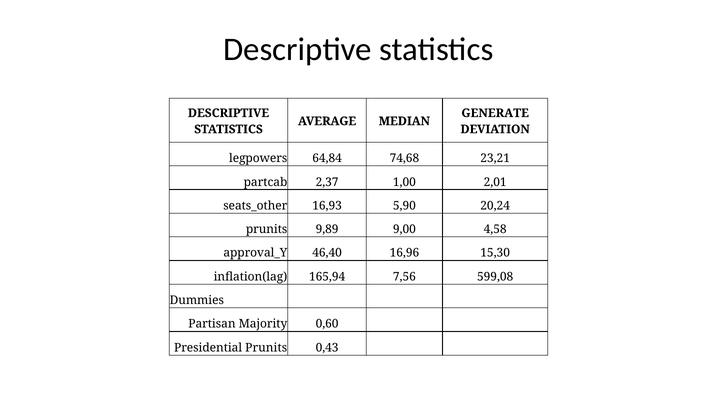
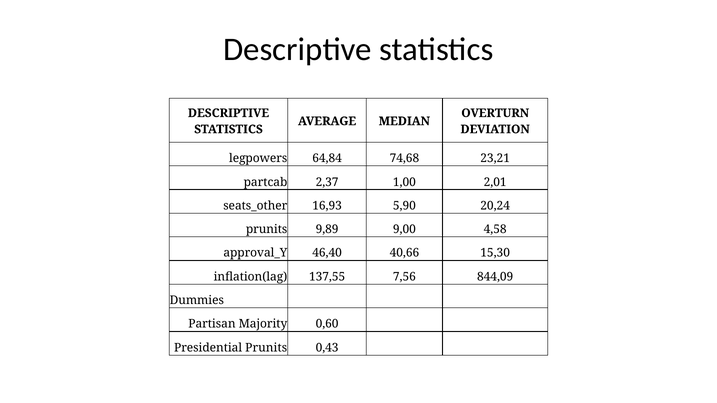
GENERATE: GENERATE -> OVERTURN
16,96: 16,96 -> 40,66
165,94: 165,94 -> 137,55
599,08: 599,08 -> 844,09
